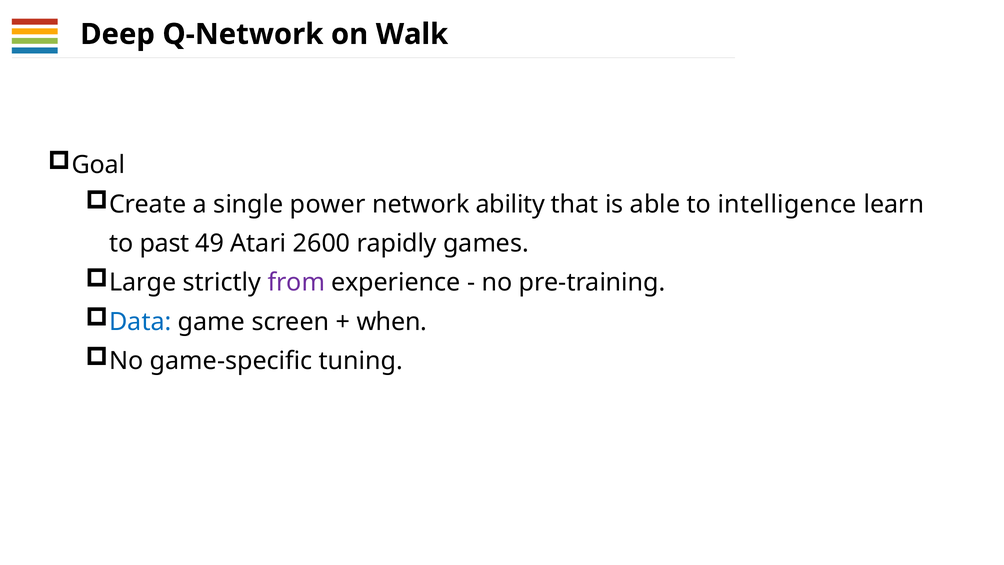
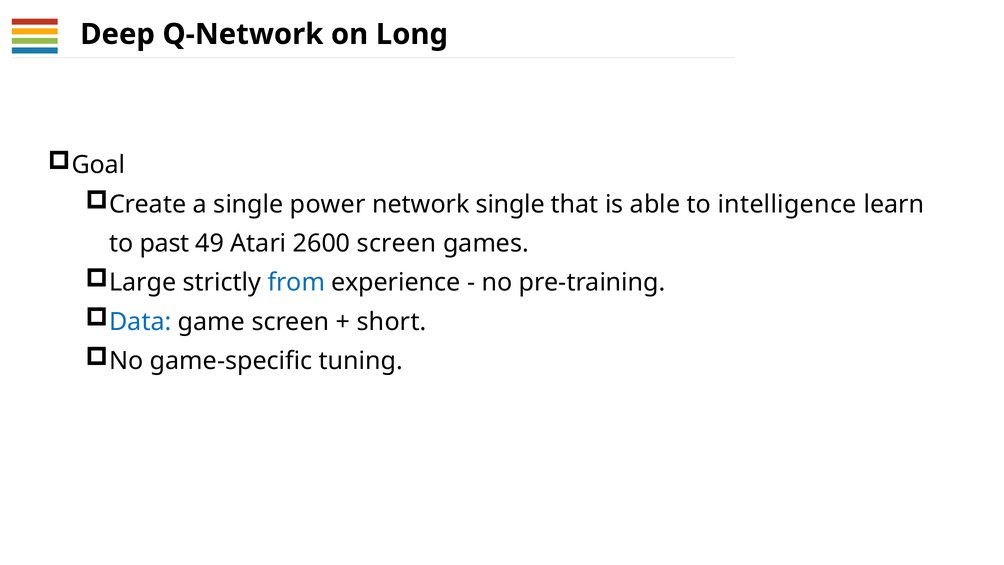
Walk: Walk -> Long
network ability: ability -> single
2600 rapidly: rapidly -> screen
from colour: purple -> blue
when: when -> short
